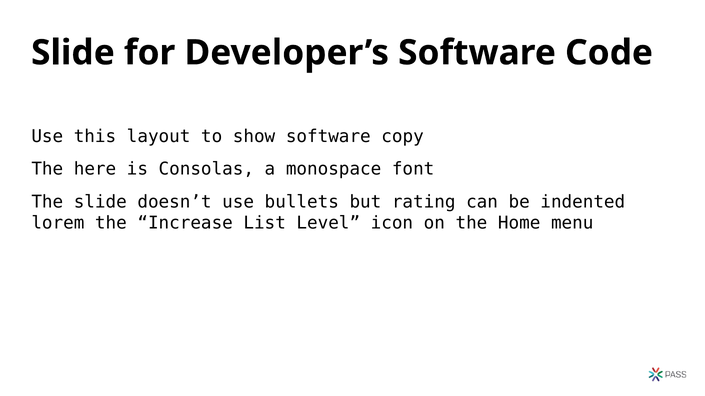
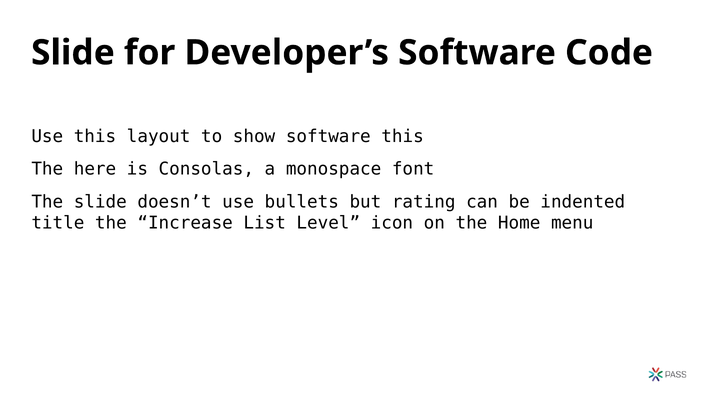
software copy: copy -> this
lorem: lorem -> title
